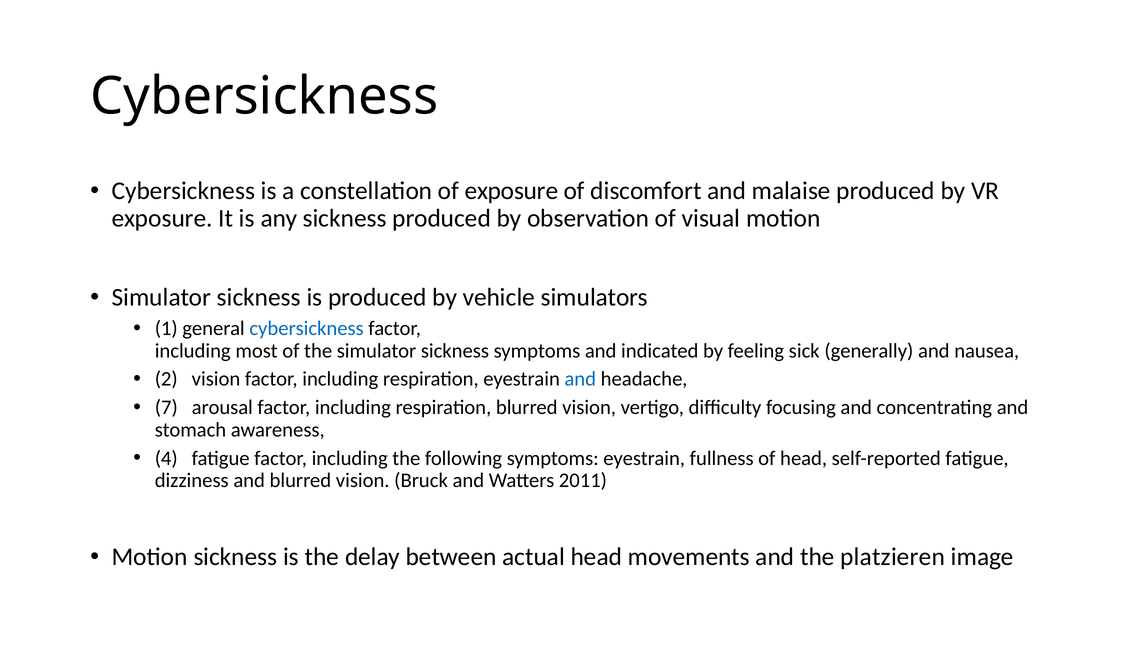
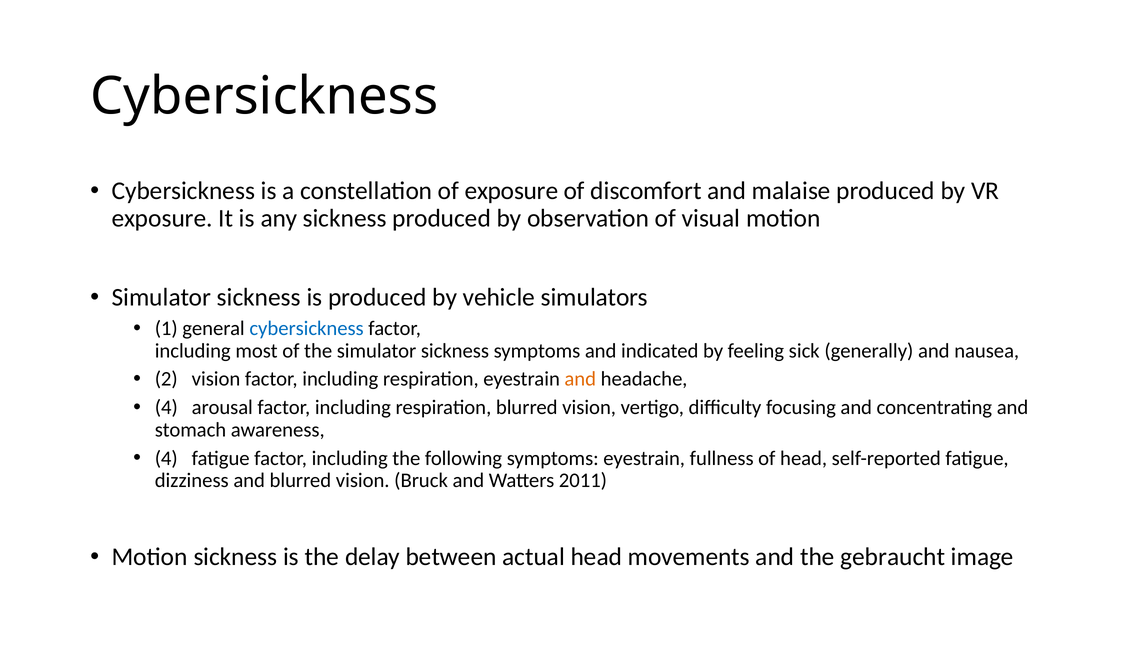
and at (580, 379) colour: blue -> orange
7 at (166, 408): 7 -> 4
platzieren: platzieren -> gebraucht
